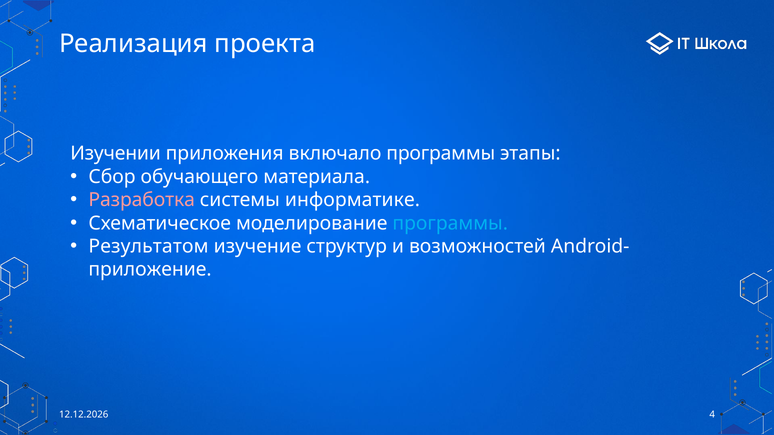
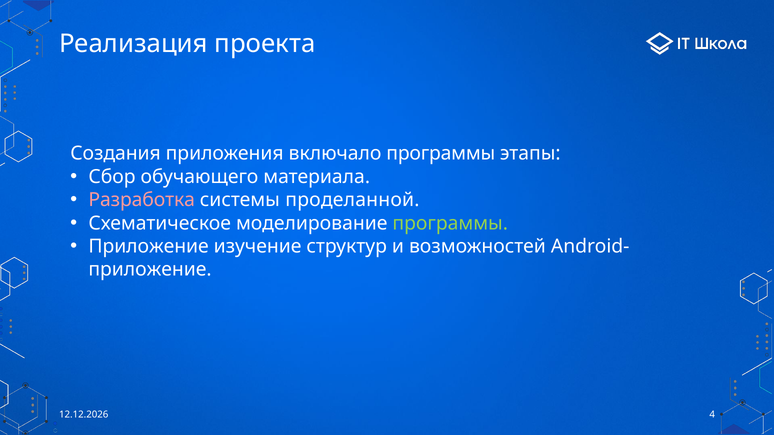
Изучении: Изучении -> Создания
информатике: информатике -> проделанной
программы at (450, 223) colour: light blue -> light green
Результатом at (148, 247): Результатом -> Приложение
